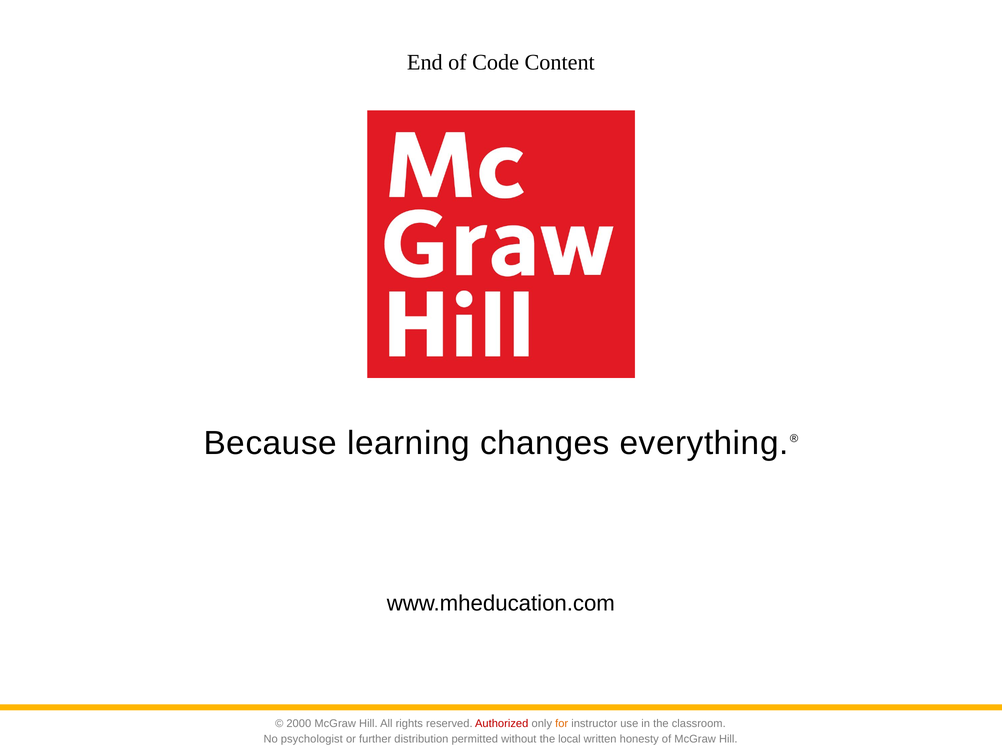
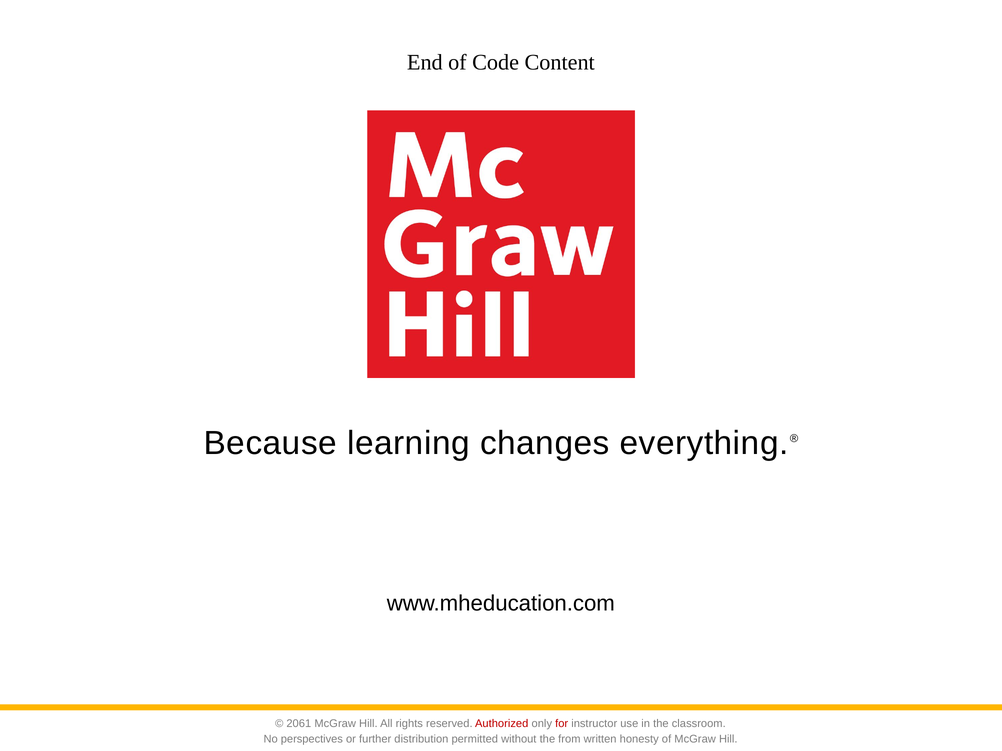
2000: 2000 -> 2061
for colour: orange -> red
psychologist: psychologist -> perspectives
local: local -> from
